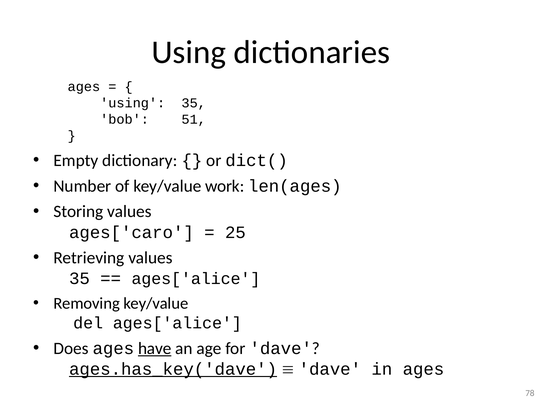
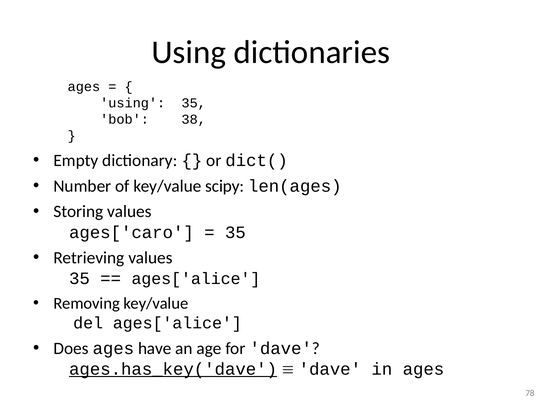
51: 51 -> 38
work: work -> scipy
25 at (235, 233): 25 -> 35
have underline: present -> none
